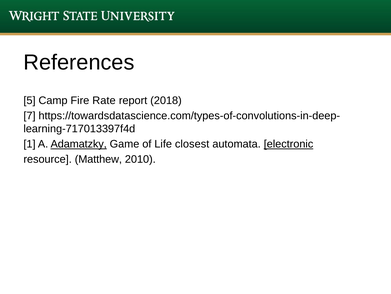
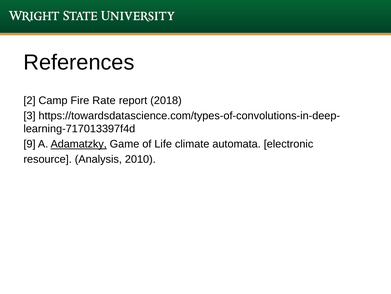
5: 5 -> 2
7: 7 -> 3
1: 1 -> 9
closest: closest -> climate
electronic underline: present -> none
Matthew: Matthew -> Analysis
